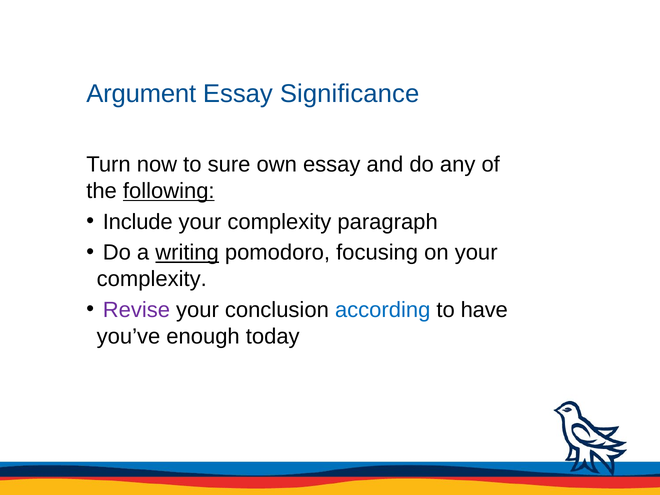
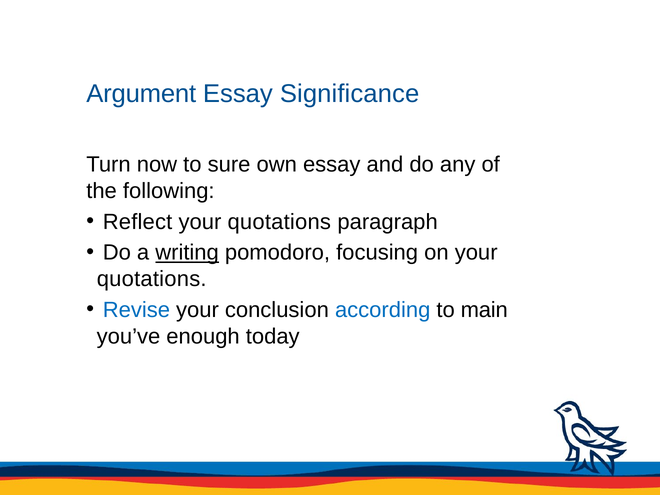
following underline: present -> none
Include: Include -> Reflect
complexity at (279, 222): complexity -> quotations
complexity at (152, 279): complexity -> quotations
Revise colour: purple -> blue
have: have -> main
